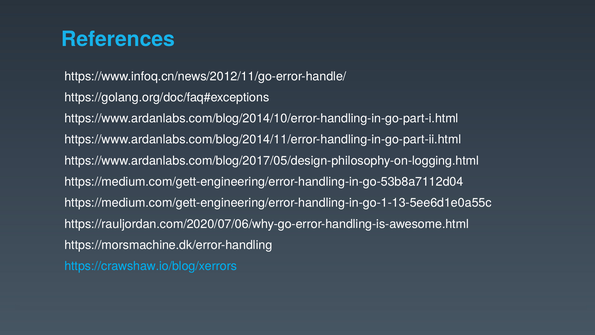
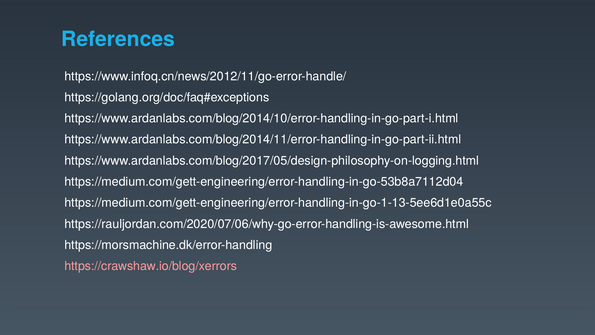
https://crawshaw.io/blog/xerrors colour: light blue -> pink
